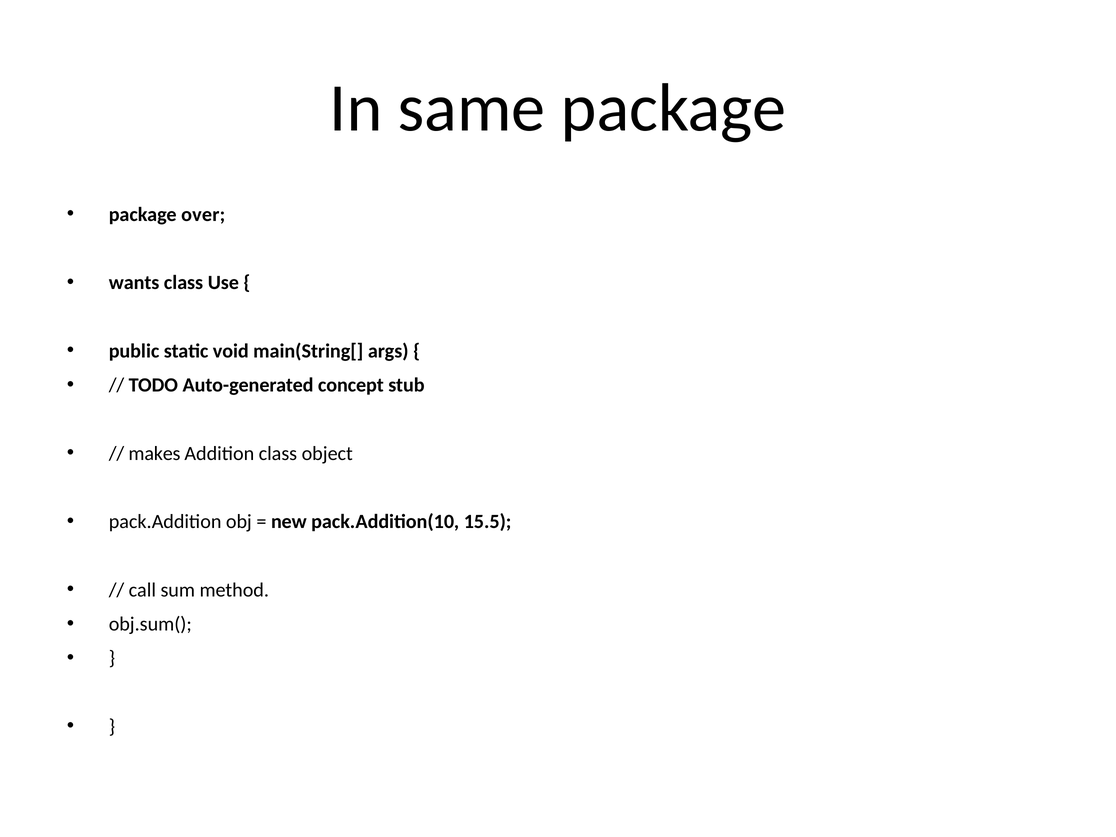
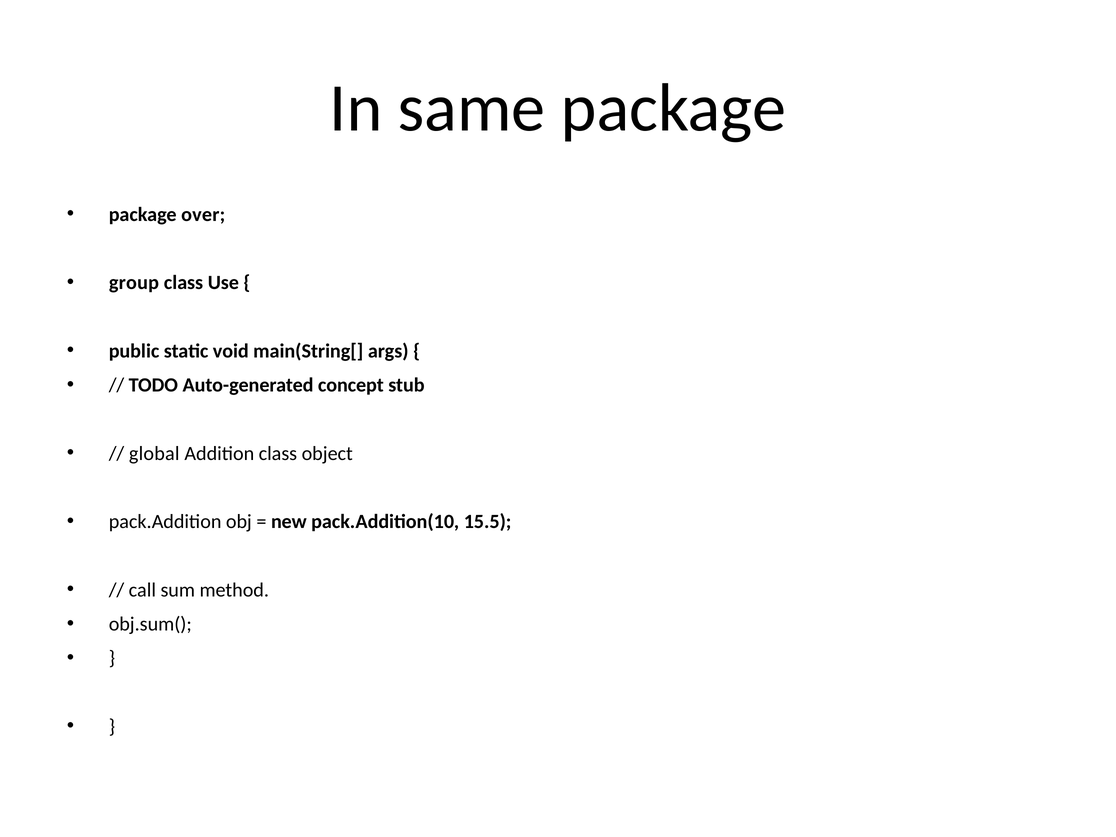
wants: wants -> group
makes: makes -> global
